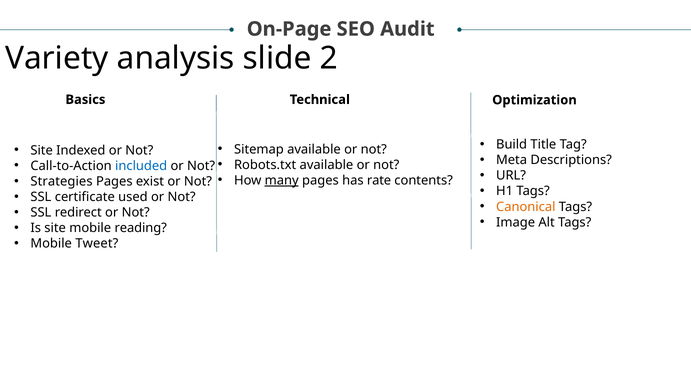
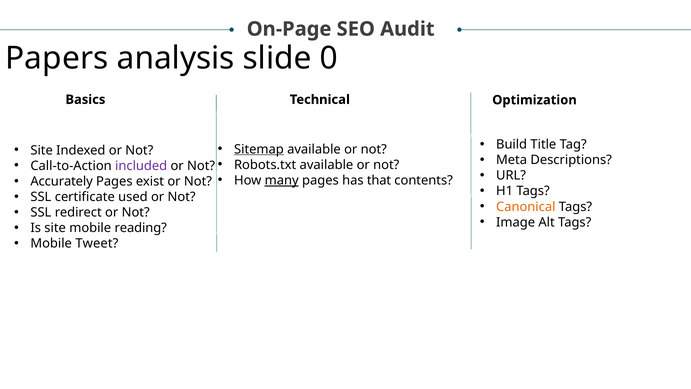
Variety: Variety -> Papers
2: 2 -> 0
Sitemap underline: none -> present
included colour: blue -> purple
rate: rate -> that
Strategies: Strategies -> Accurately
